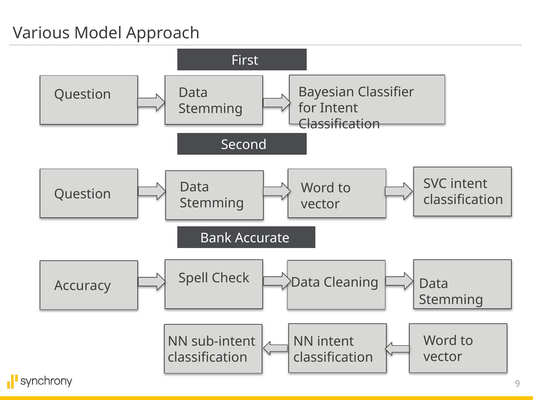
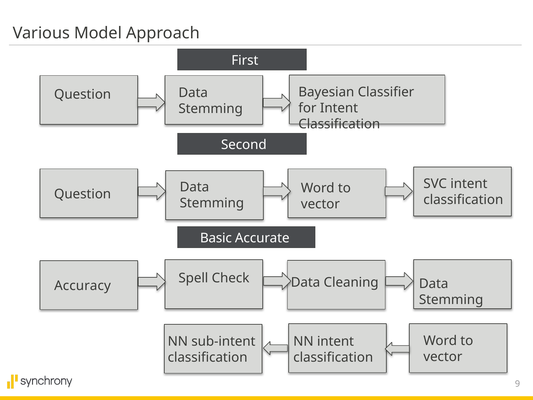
Bank: Bank -> Basic
